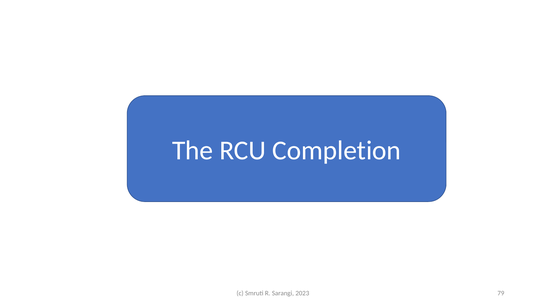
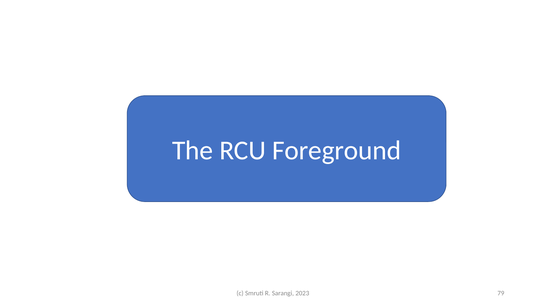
Completion: Completion -> Foreground
